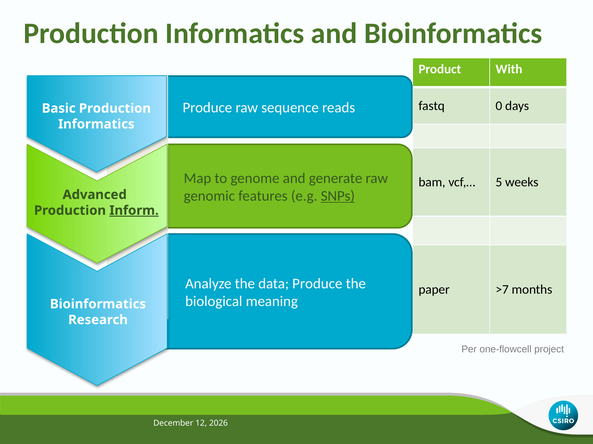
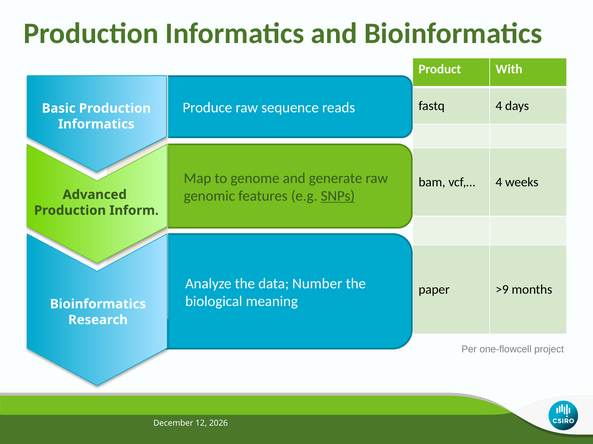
fastq 0: 0 -> 4
vcf,… 5: 5 -> 4
Inform underline: present -> none
data Produce: Produce -> Number
>7: >7 -> >9
